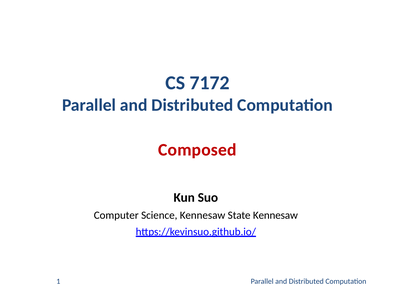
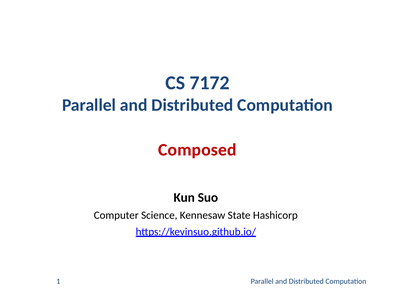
State Kennesaw: Kennesaw -> Hashicorp
